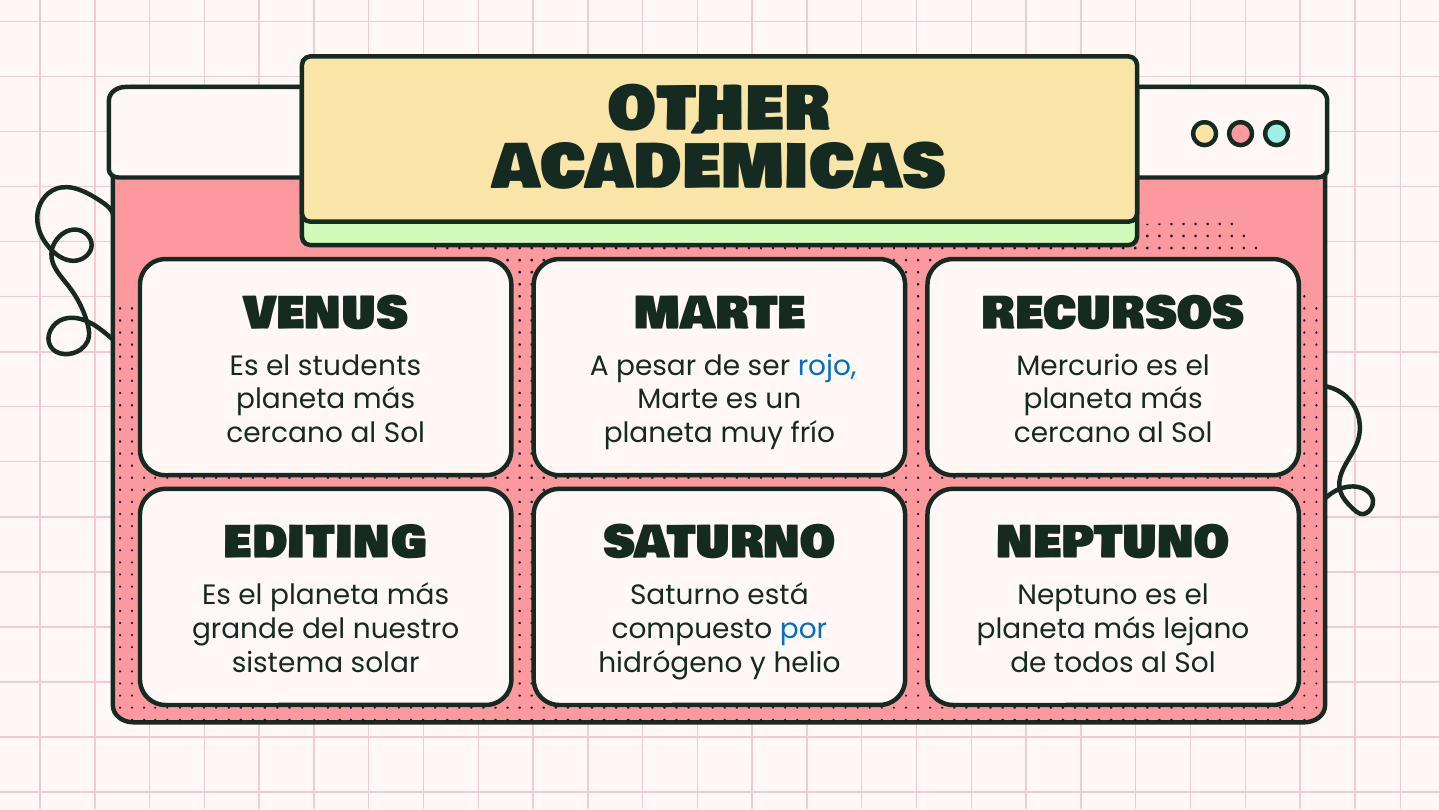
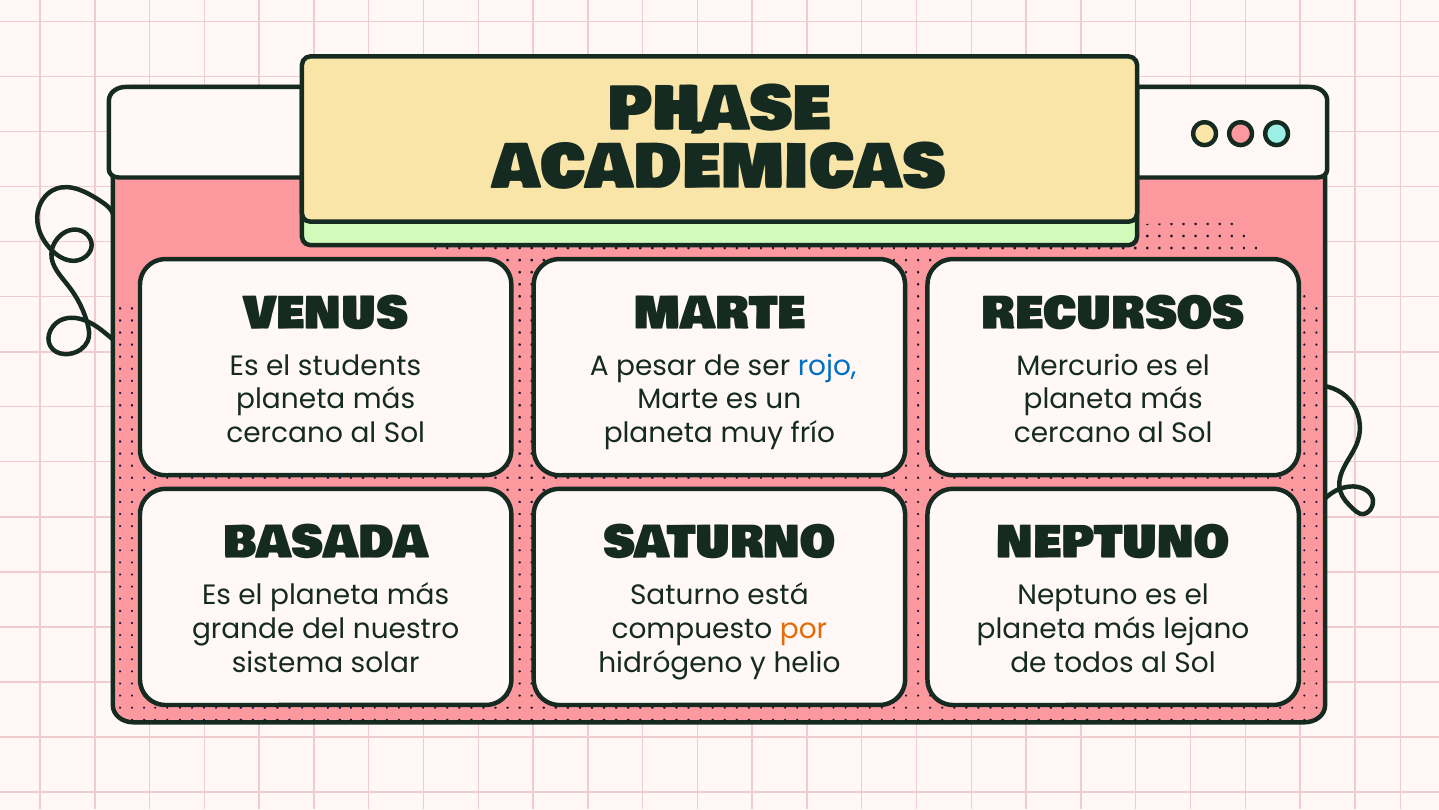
OTHER: OTHER -> PHASE
EDITING: EDITING -> BASADA
por colour: blue -> orange
